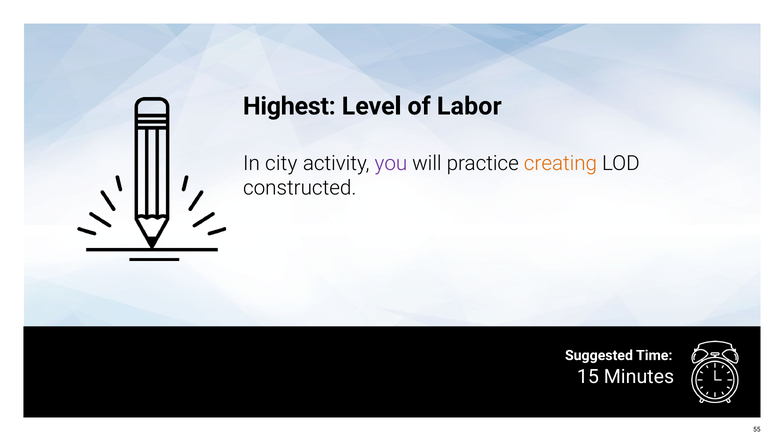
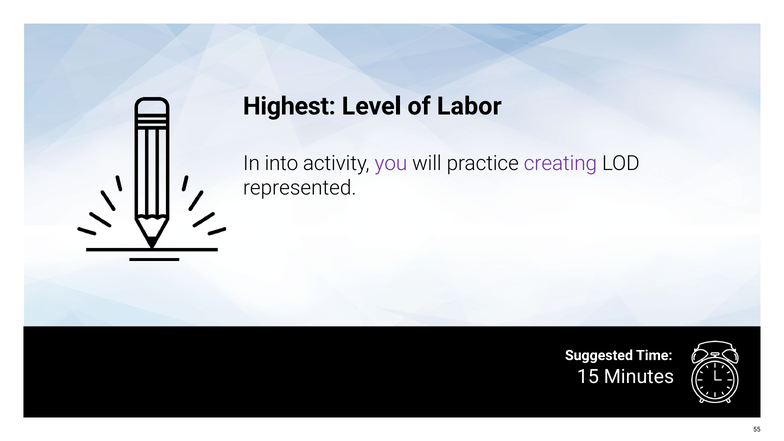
city: city -> into
creating colour: orange -> purple
constructed: constructed -> represented
